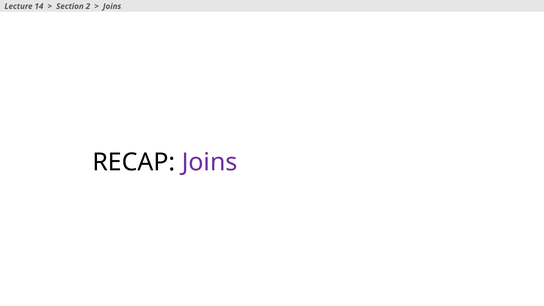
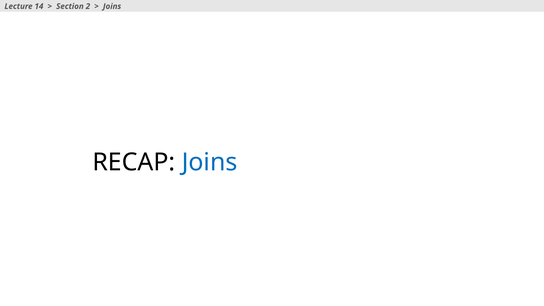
Joins at (210, 162) colour: purple -> blue
